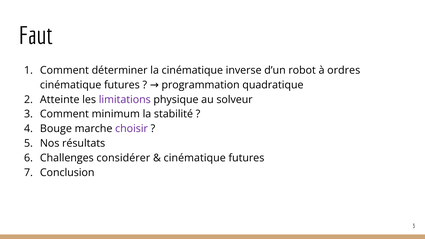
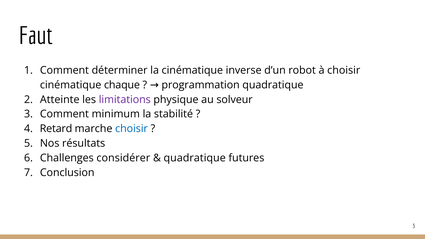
à ordres: ordres -> choisir
futures at (122, 85): futures -> chaque
Bouge: Bouge -> Retard
choisir at (131, 129) colour: purple -> blue
cinématique at (195, 158): cinématique -> quadratique
